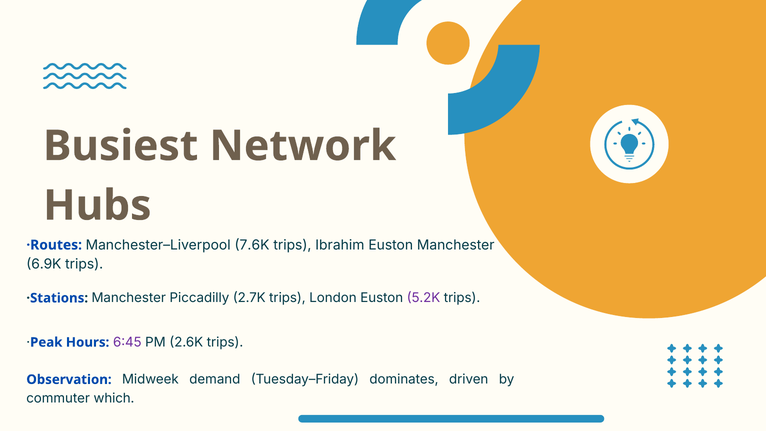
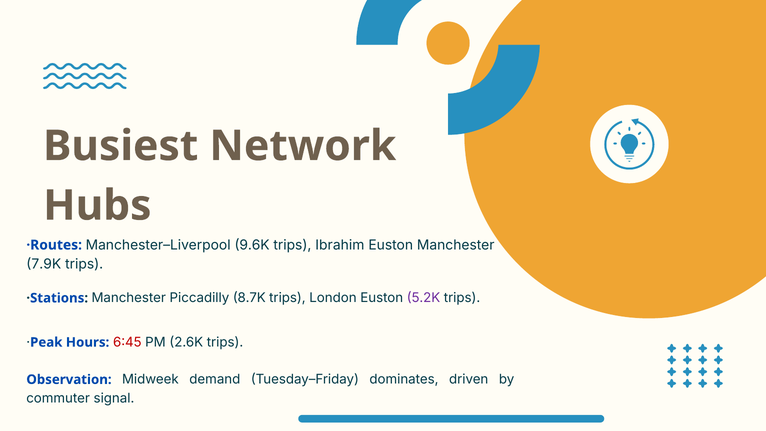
7.6K: 7.6K -> 9.6K
6.9K: 6.9K -> 7.9K
2.7K: 2.7K -> 8.7K
6:45 colour: purple -> red
which: which -> signal
